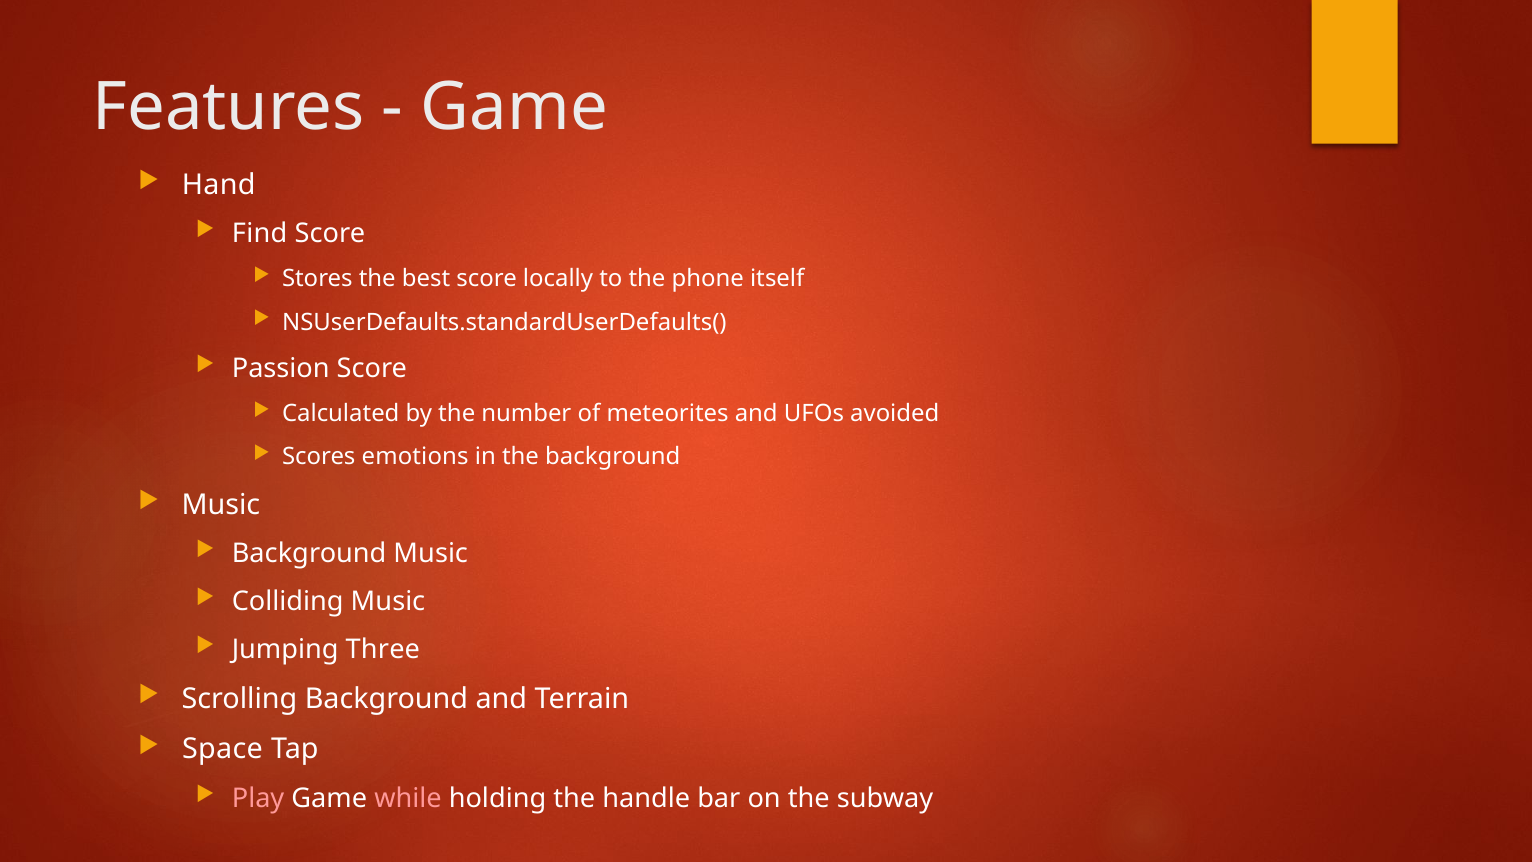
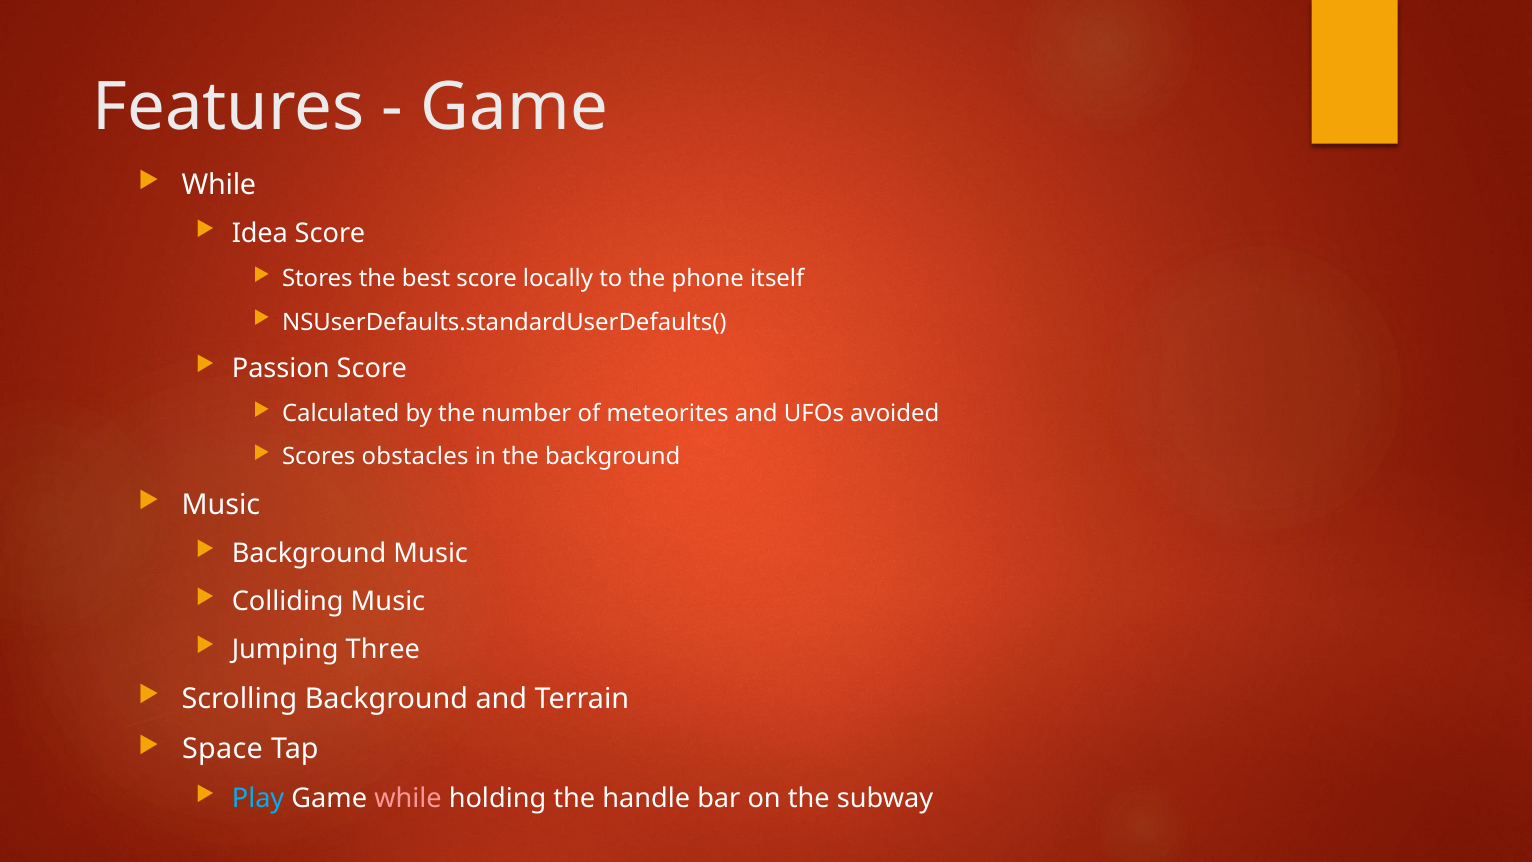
Hand at (219, 185): Hand -> While
Find: Find -> Idea
emotions: emotions -> obstacles
Play colour: pink -> light blue
